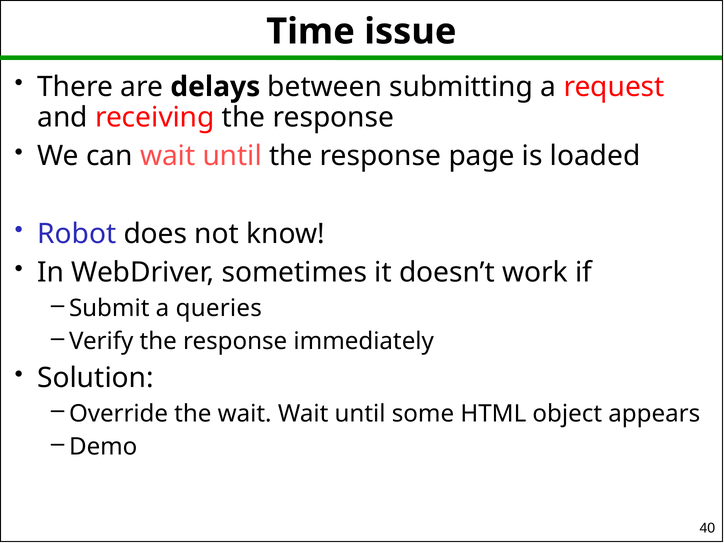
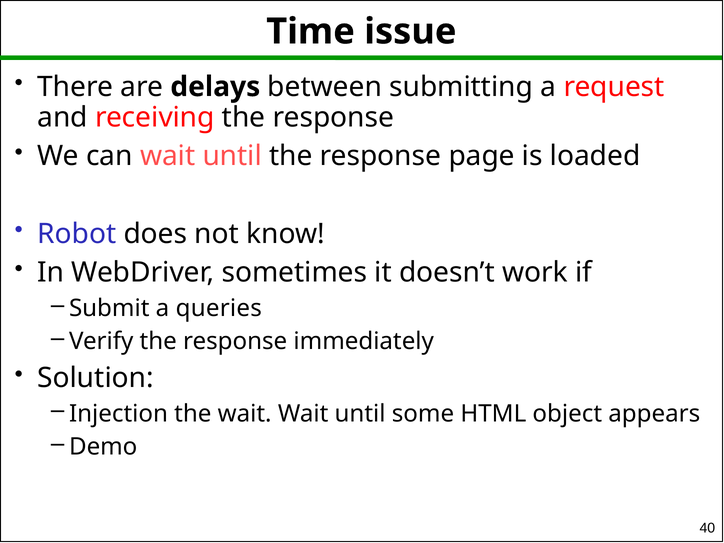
Override: Override -> Injection
